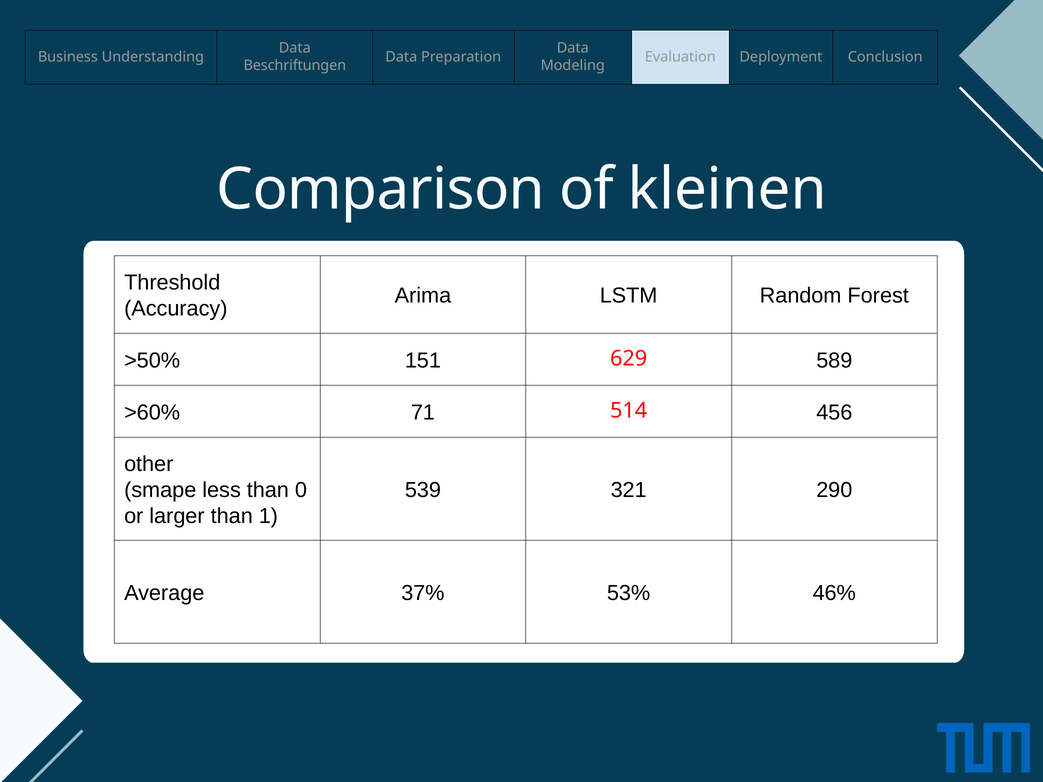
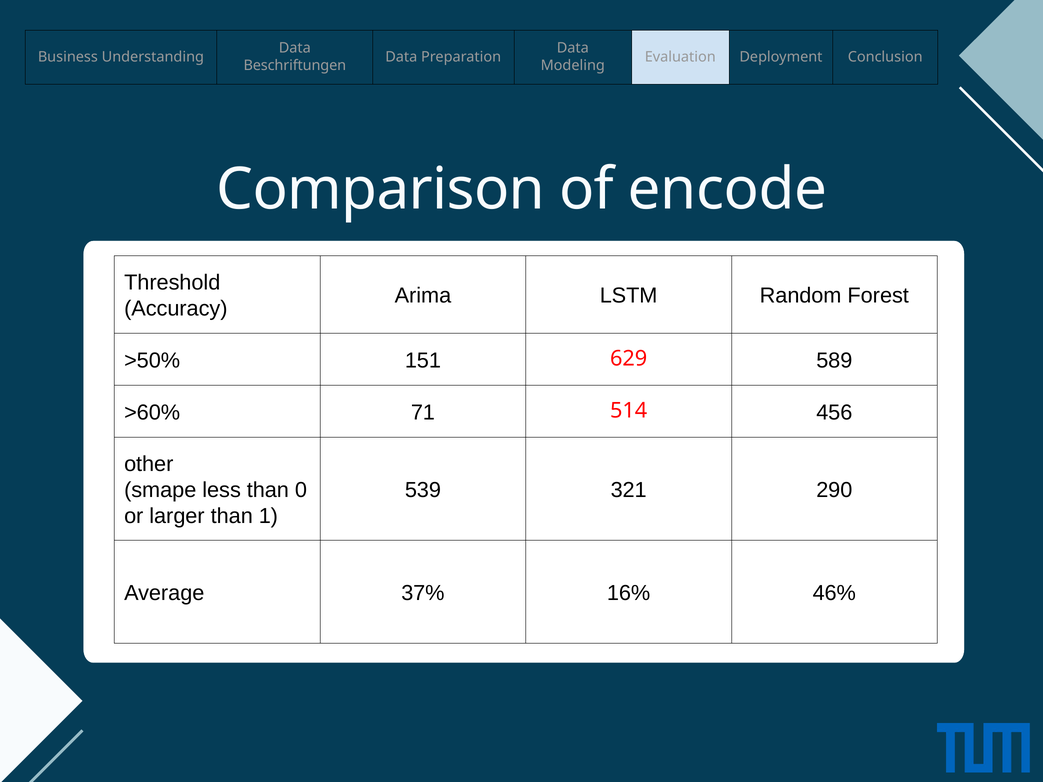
kleinen: kleinen -> encode
53%: 53% -> 16%
